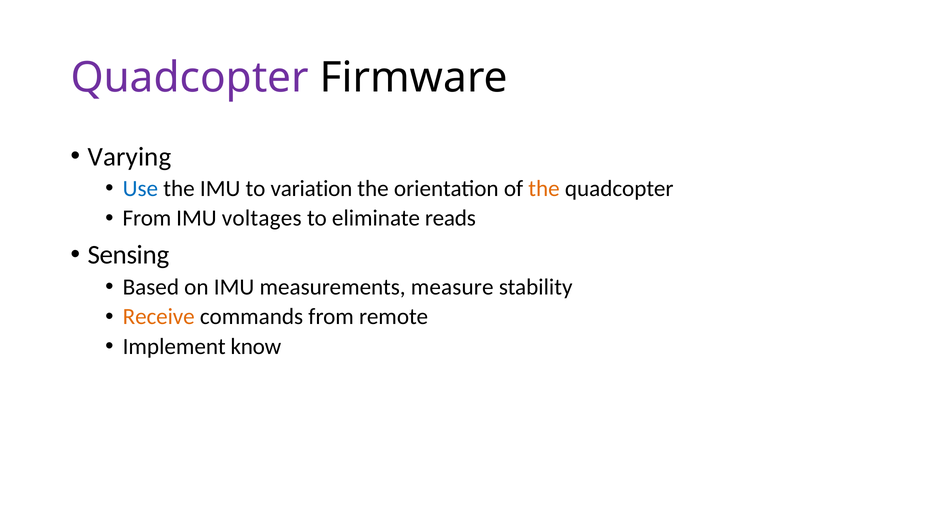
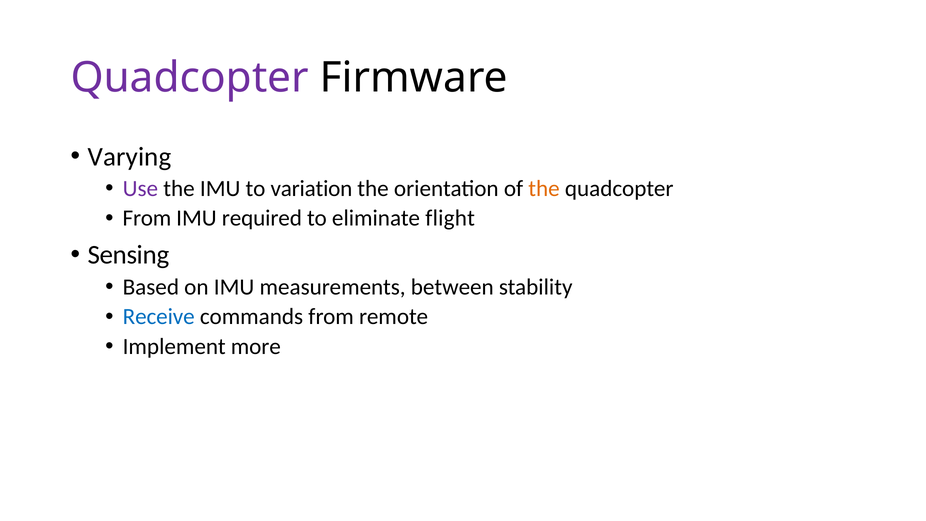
Use colour: blue -> purple
voltages: voltages -> required
reads: reads -> flight
measure: measure -> between
Receive colour: orange -> blue
know: know -> more
